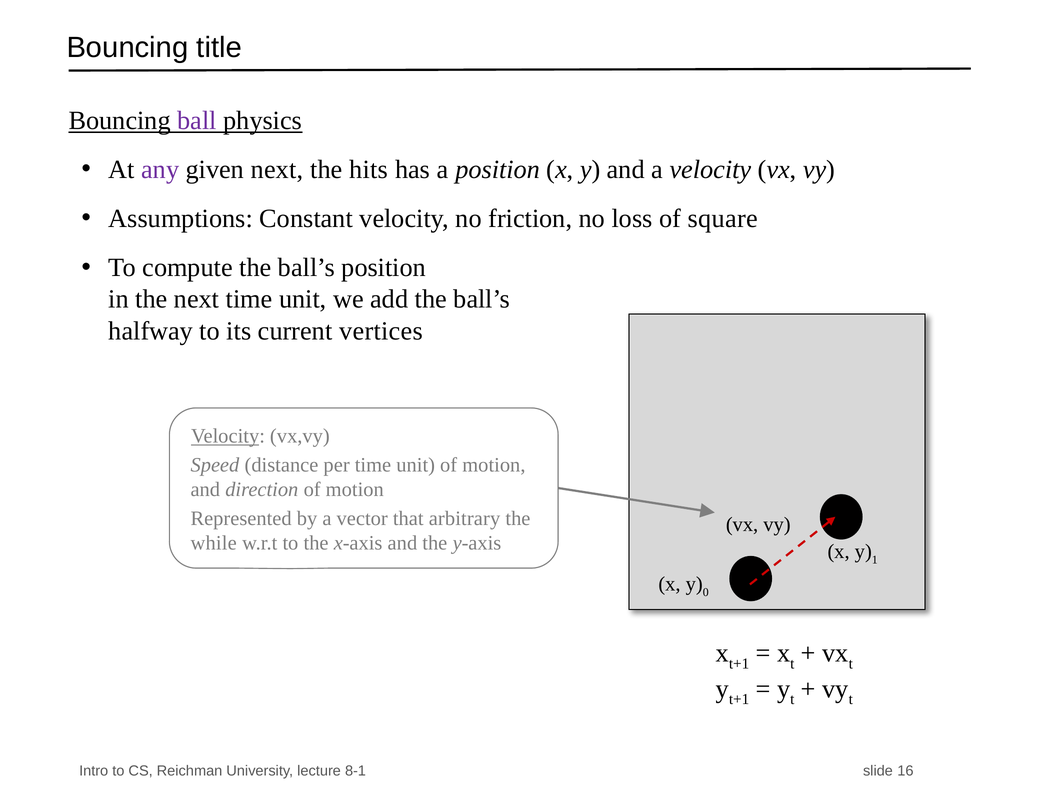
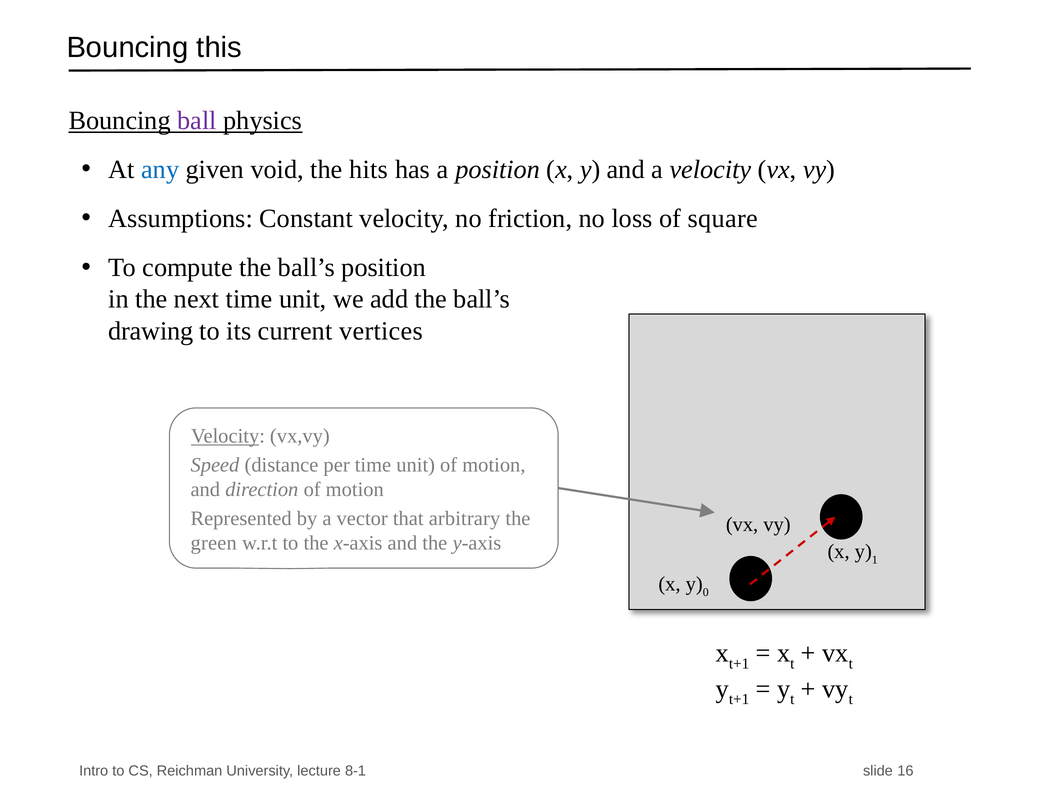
title: title -> this
any colour: purple -> blue
given next: next -> void
halfway: halfway -> drawing
while: while -> green
